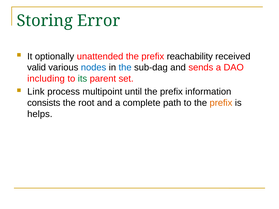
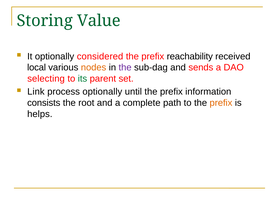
Error: Error -> Value
unattended: unattended -> considered
valid: valid -> local
nodes colour: blue -> orange
the at (125, 68) colour: blue -> purple
including: including -> selecting
process multipoint: multipoint -> optionally
